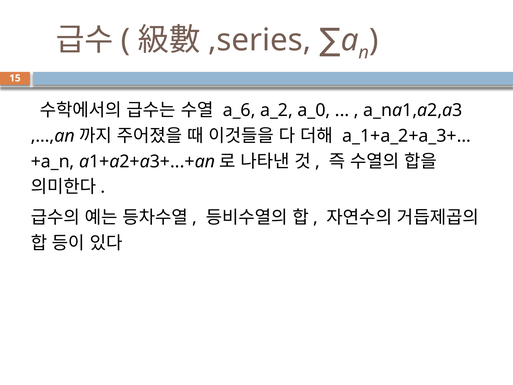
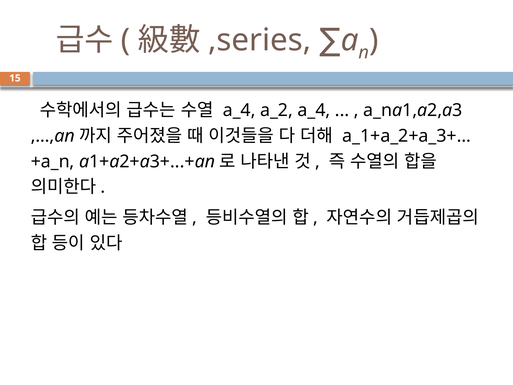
a_6 at (239, 110): a_6 -> a_4
a_2 a_0: a_0 -> a_4
